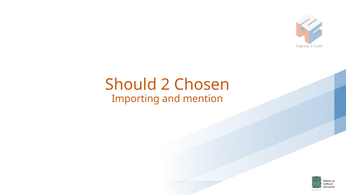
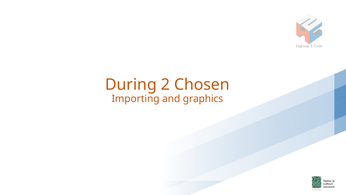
Should: Should -> During
mention: mention -> graphics
